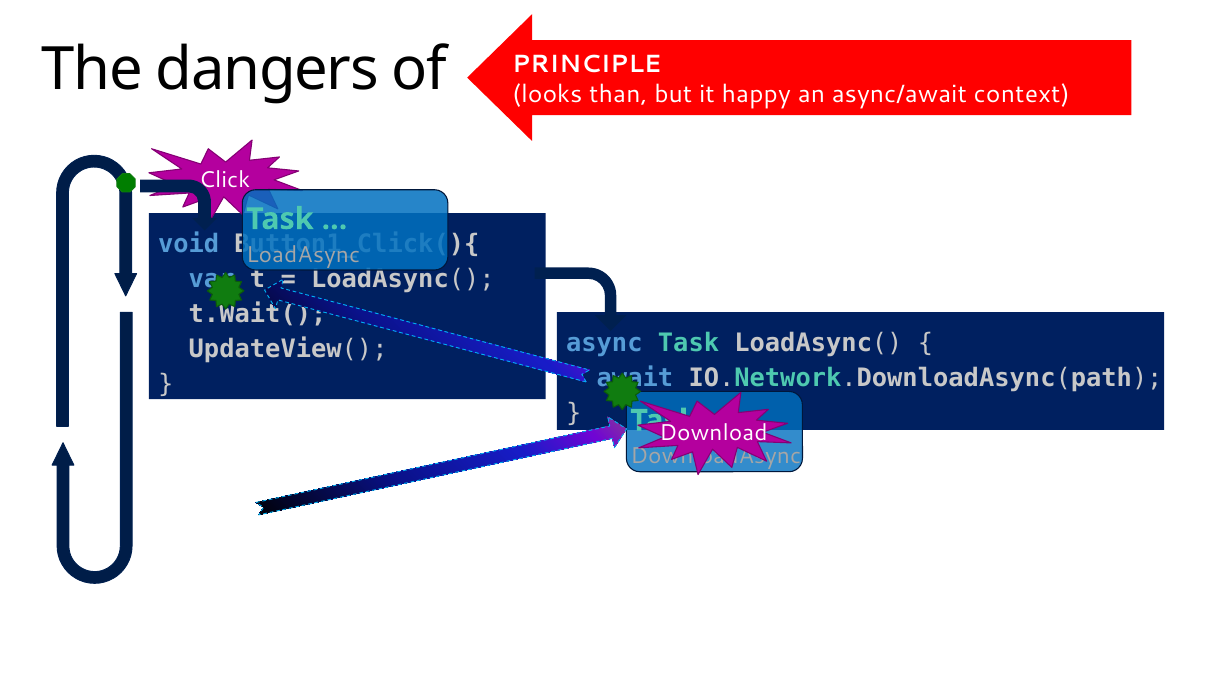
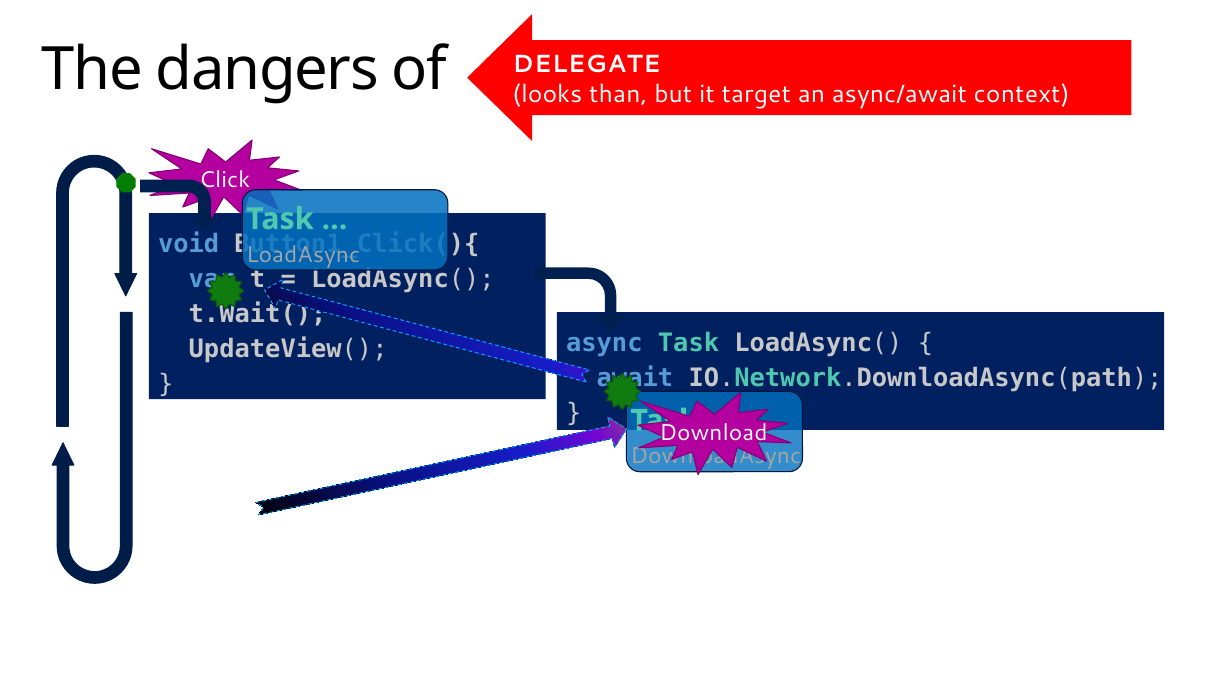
PRINCIPLE: PRINCIPLE -> DELEGATE
happy: happy -> target
